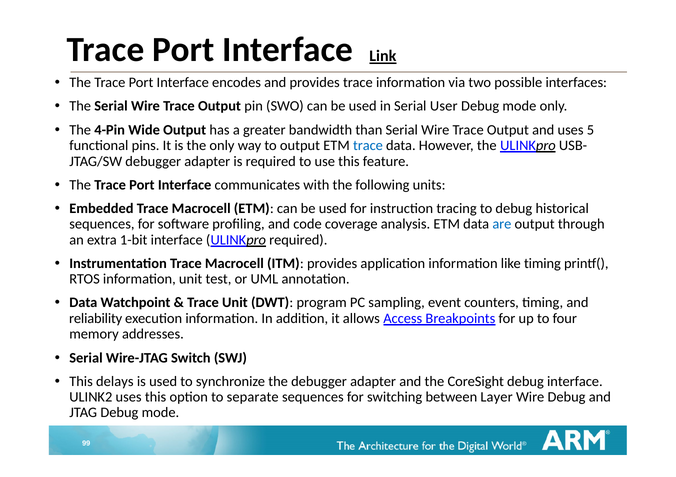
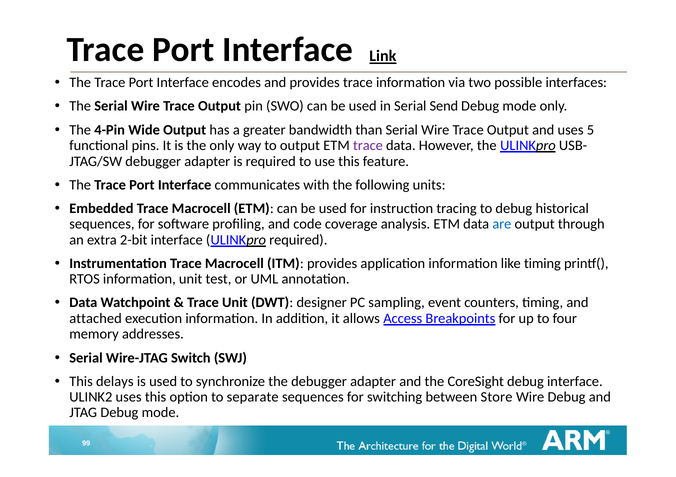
User: User -> Send
trace at (368, 146) colour: blue -> purple
1-bit: 1-bit -> 2-bit
program: program -> designer
reliability: reliability -> attached
Layer: Layer -> Store
